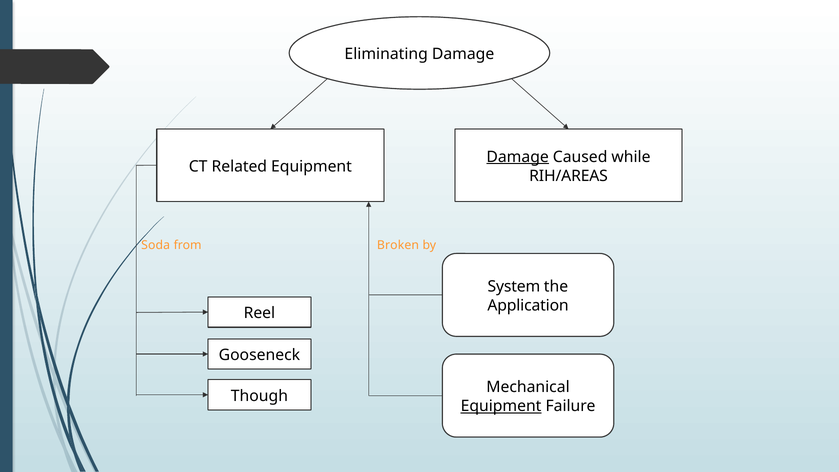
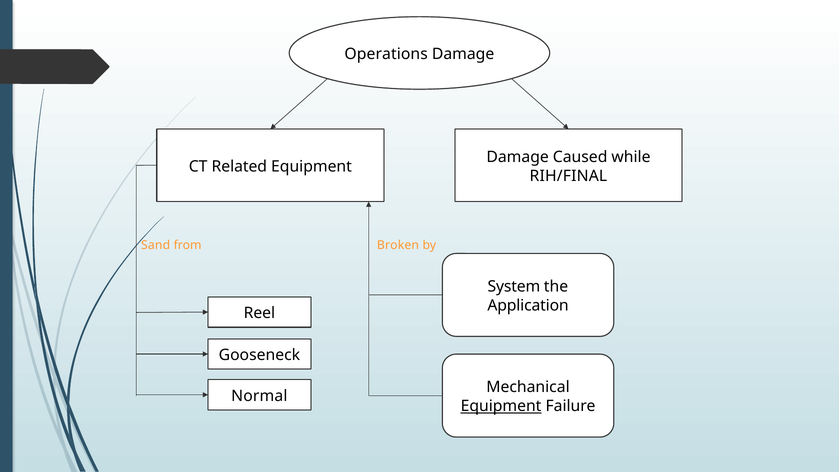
Eliminating: Eliminating -> Operations
Damage at (518, 157) underline: present -> none
RIH/AREAS: RIH/AREAS -> RIH/FINAL
Soda: Soda -> Sand
Though: Though -> Normal
